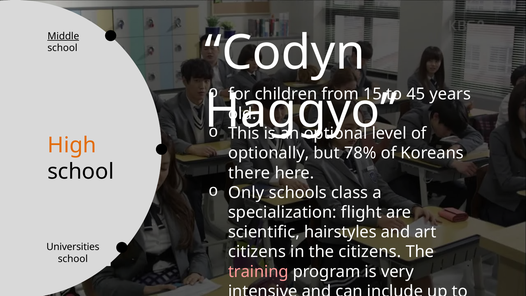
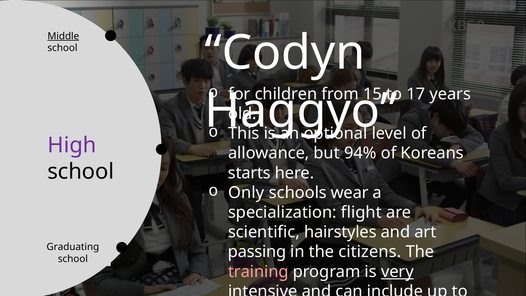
45: 45 -> 17
High at (72, 145) colour: orange -> purple
optionally: optionally -> allowance
78%: 78% -> 94%
there: there -> starts
class: class -> wear
Universities: Universities -> Graduating
citizens at (257, 252): citizens -> passing
very underline: none -> present
